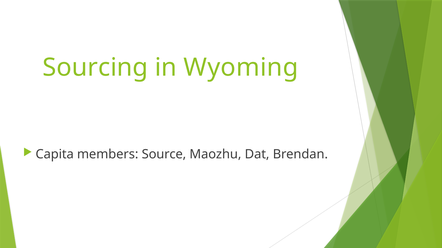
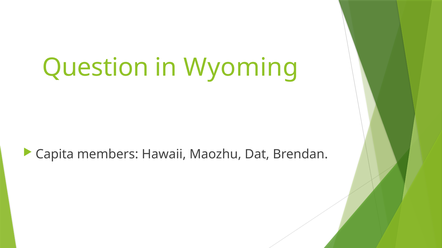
Sourcing: Sourcing -> Question
Source: Source -> Hawaii
